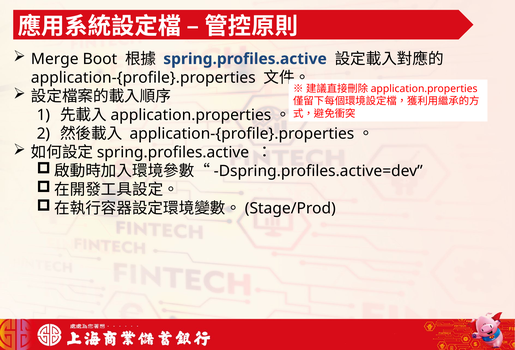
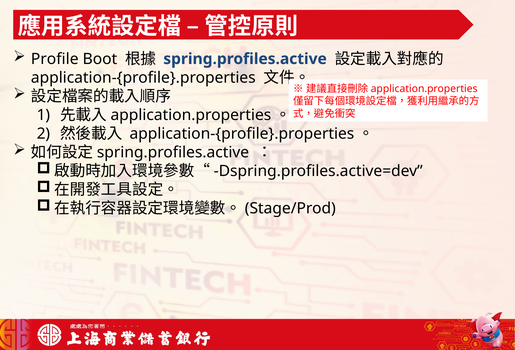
Merge: Merge -> Profile
